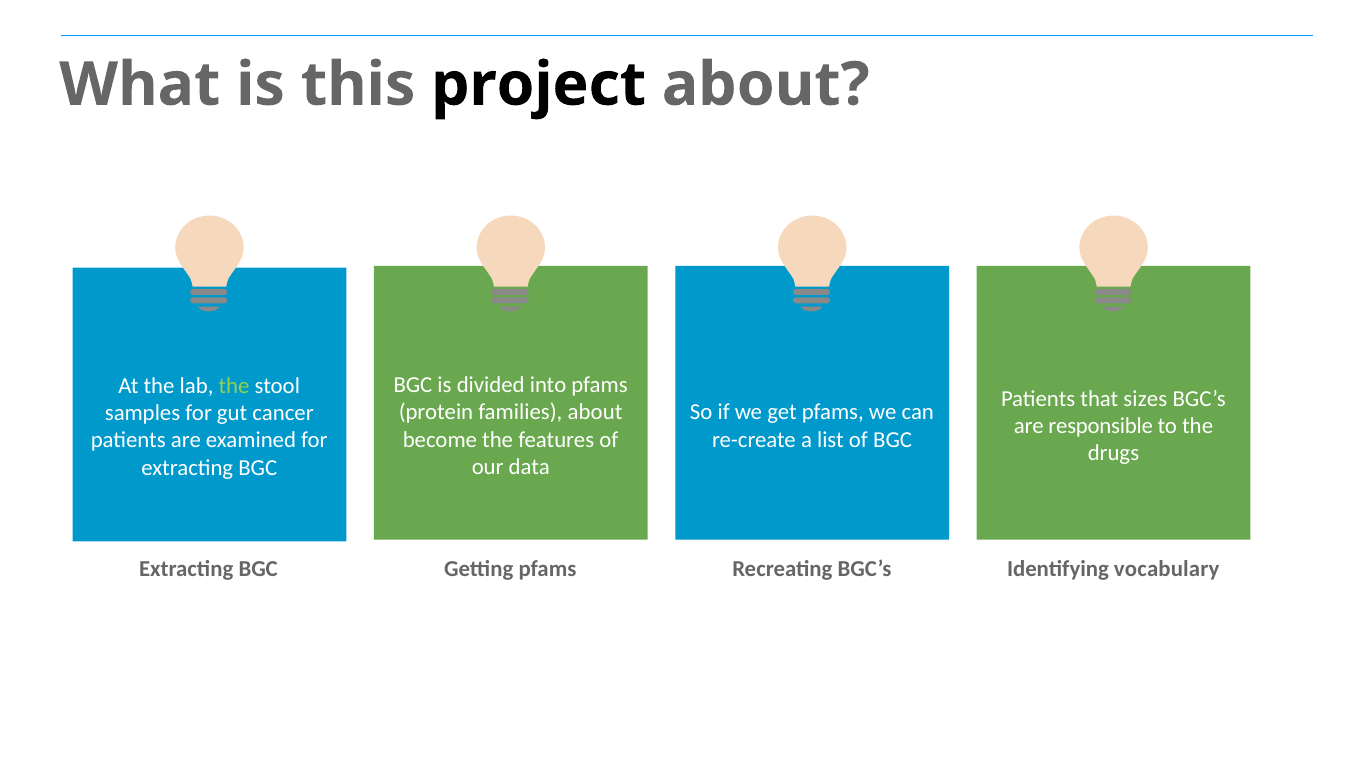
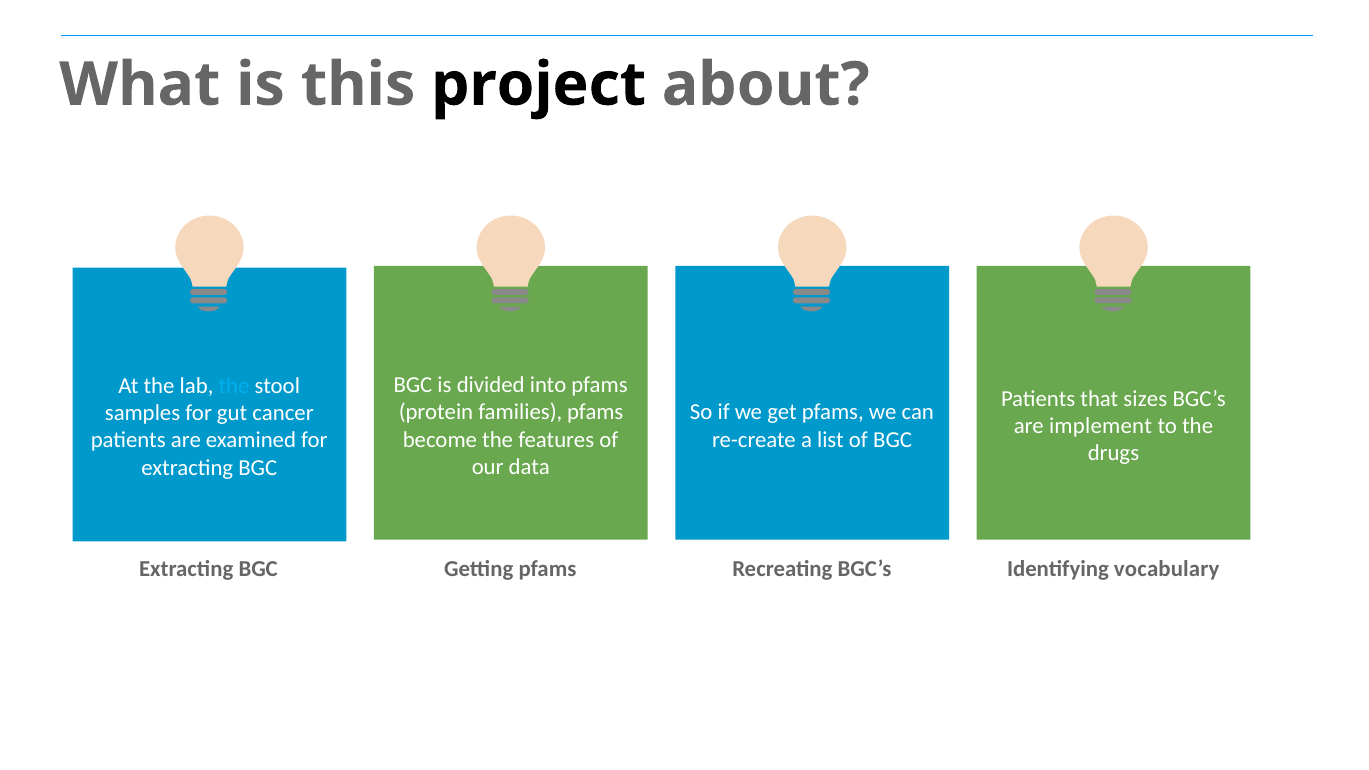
the at (234, 386) colour: light green -> light blue
families about: about -> pfams
responsible: responsible -> implement
